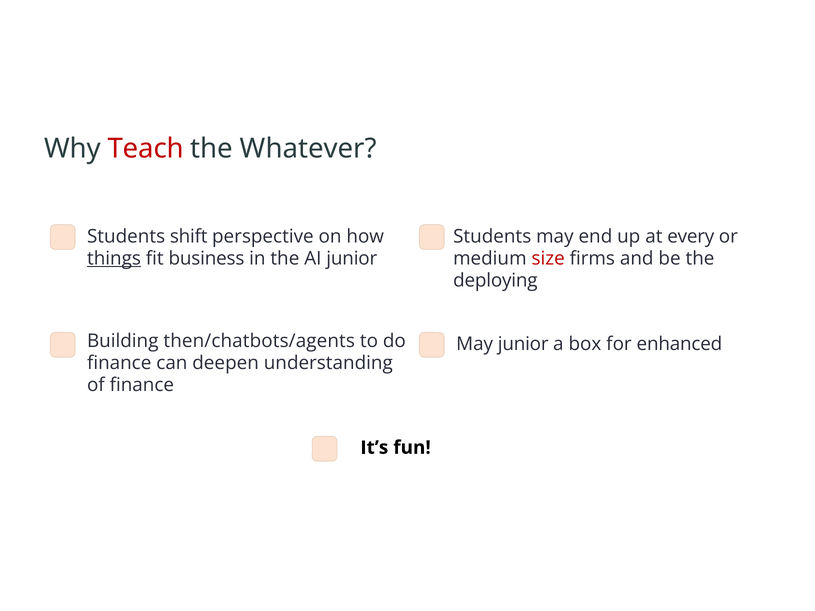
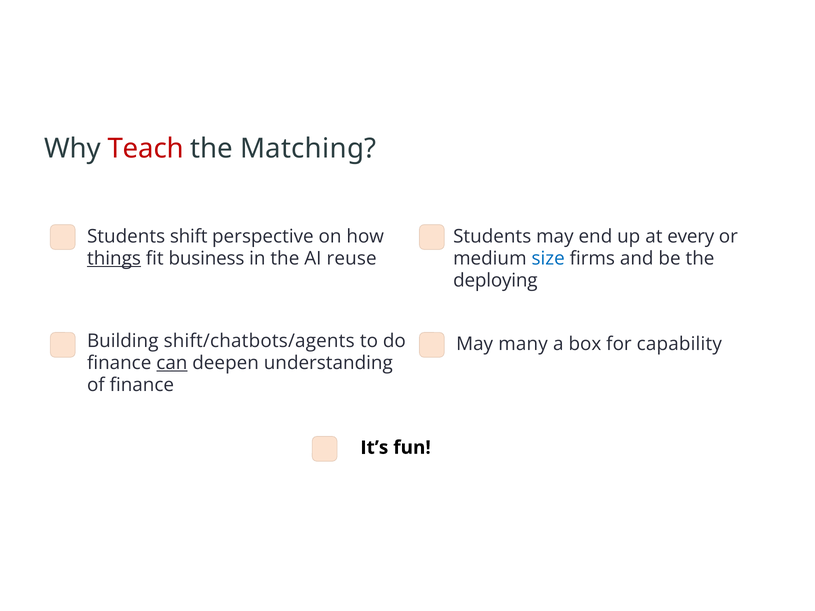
Whatever: Whatever -> Matching
AI junior: junior -> reuse
size colour: red -> blue
then/chatbots/agents: then/chatbots/agents -> shift/chatbots/agents
May junior: junior -> many
enhanced: enhanced -> capability
can underline: none -> present
